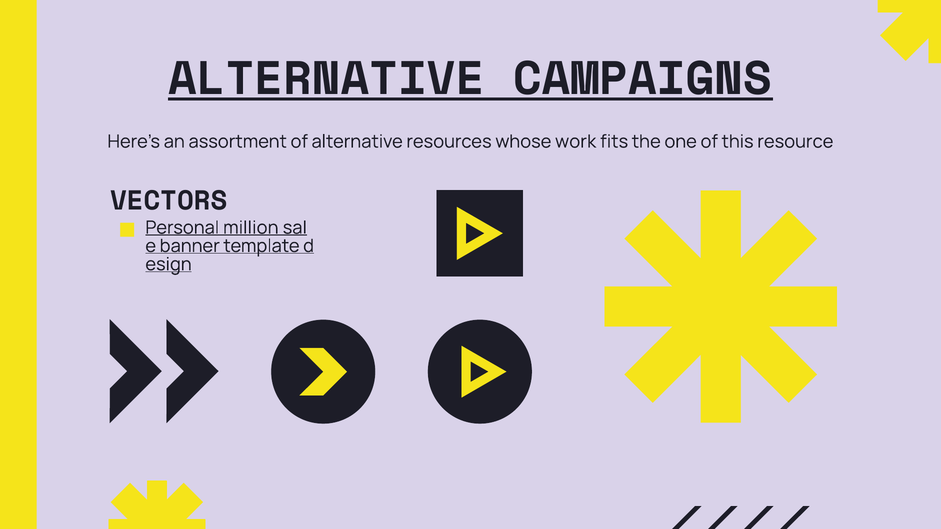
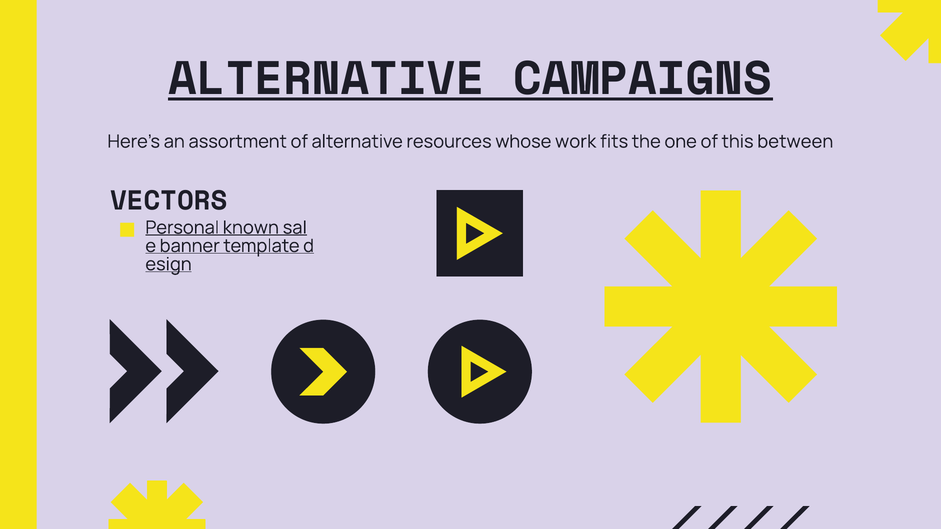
resource: resource -> between
million: million -> known
